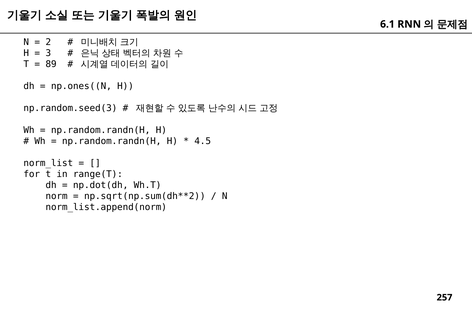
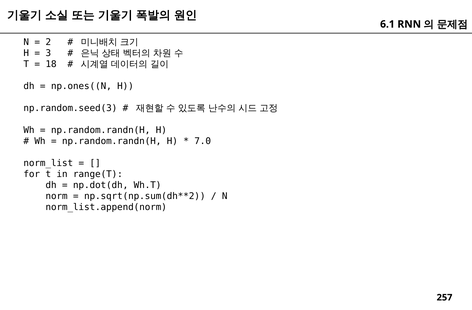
89: 89 -> 18
4.5: 4.5 -> 7.0
